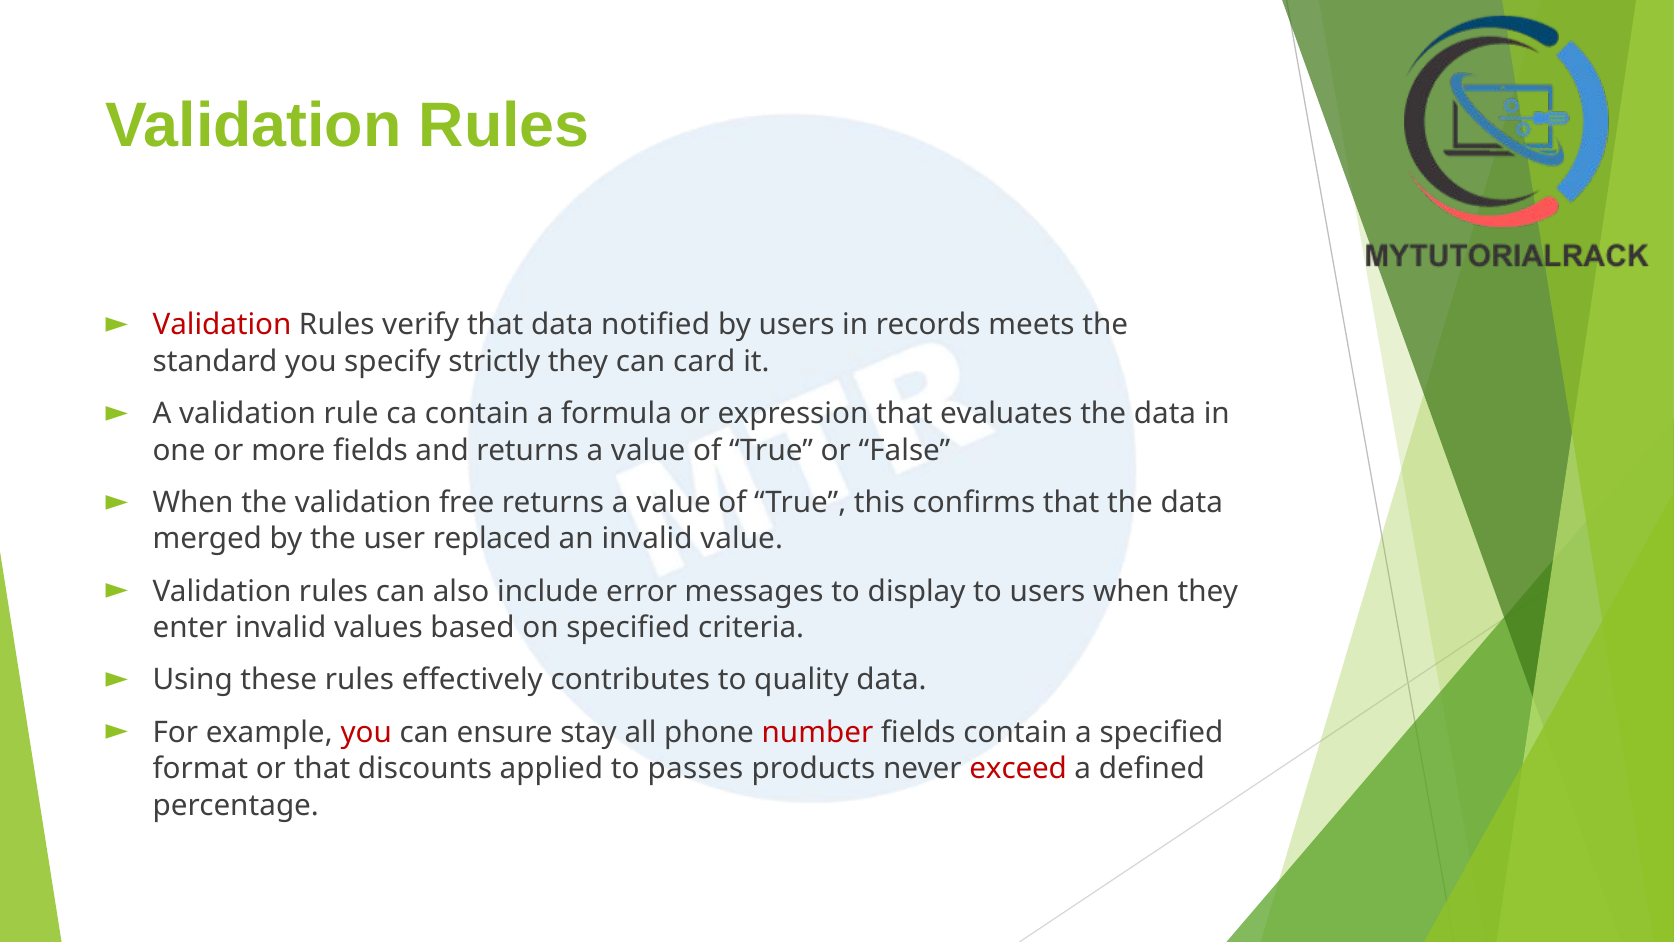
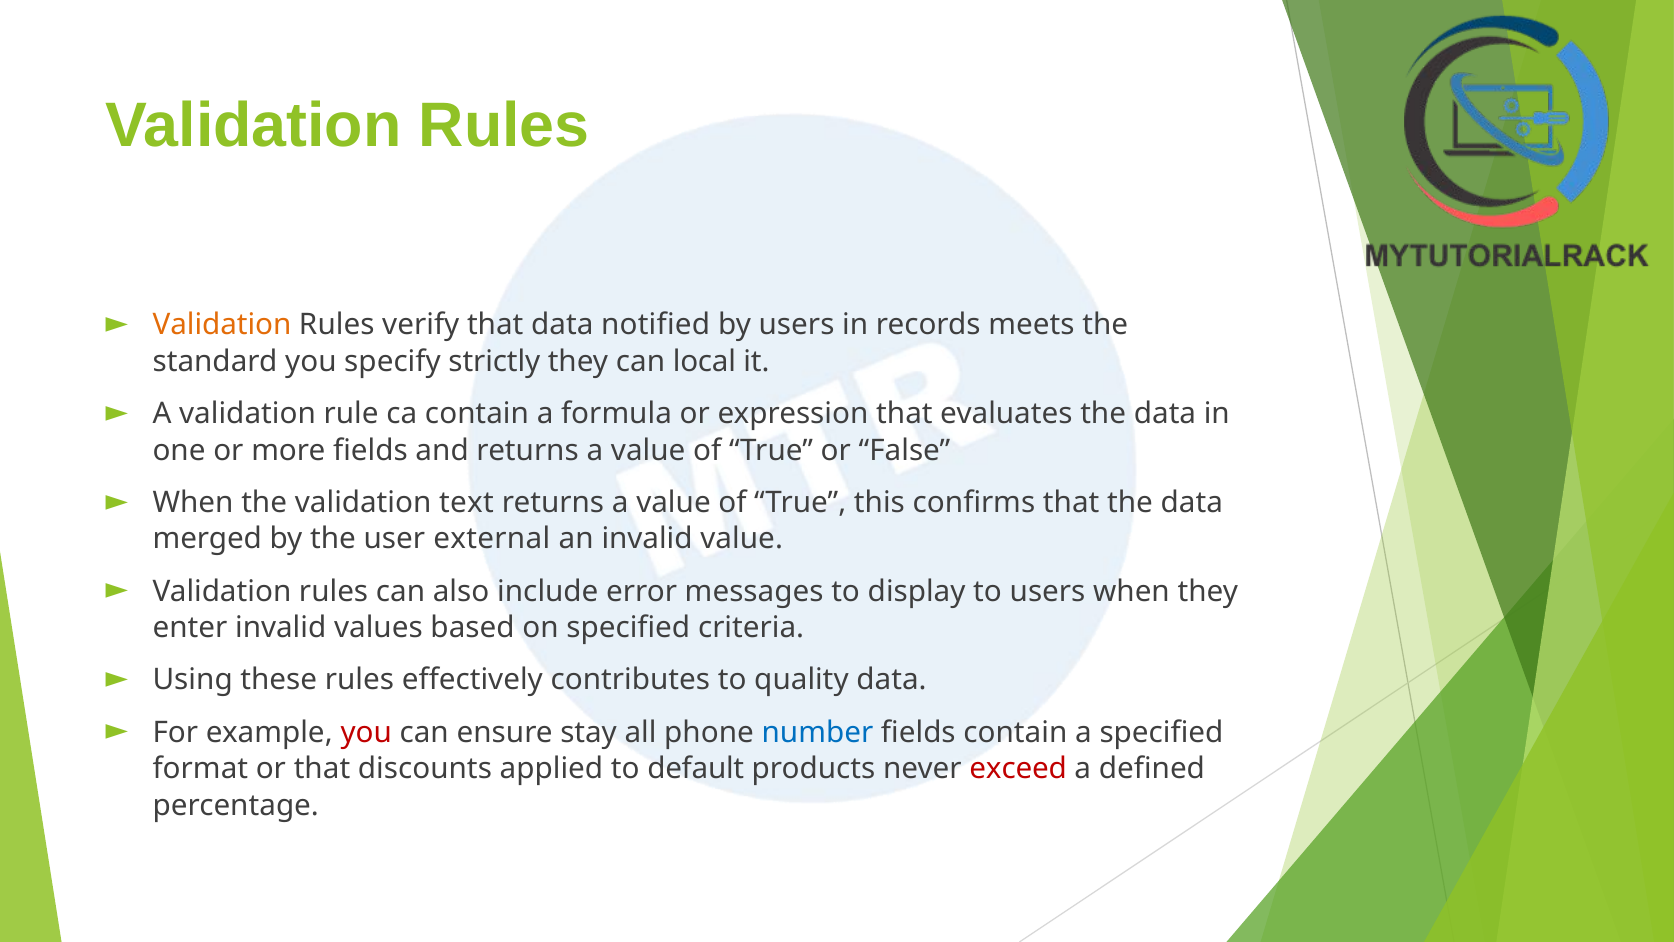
Validation at (222, 325) colour: red -> orange
card: card -> local
free: free -> text
replaced: replaced -> external
number colour: red -> blue
passes: passes -> default
